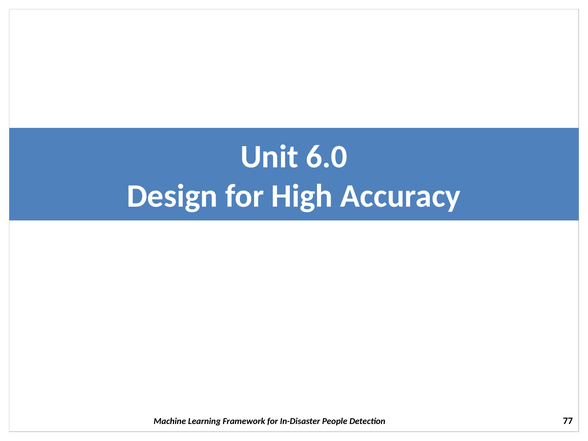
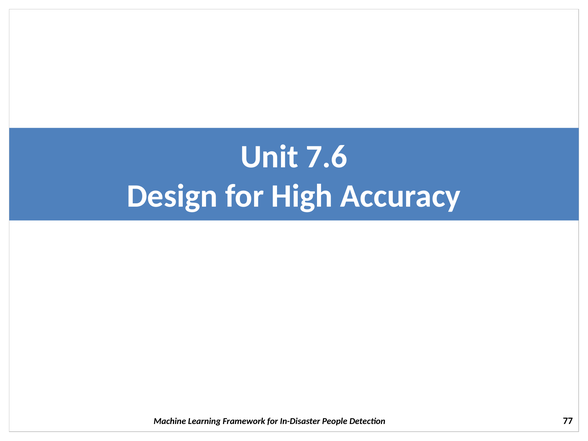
6.0: 6.0 -> 7.6
